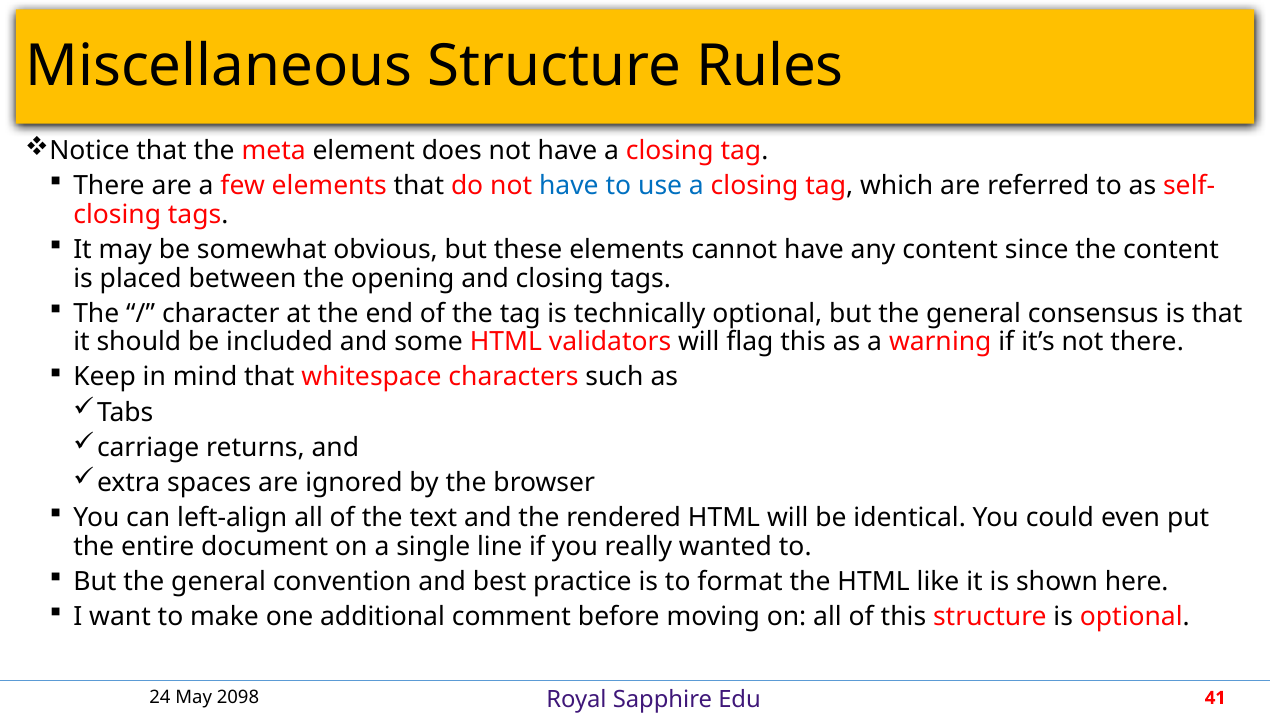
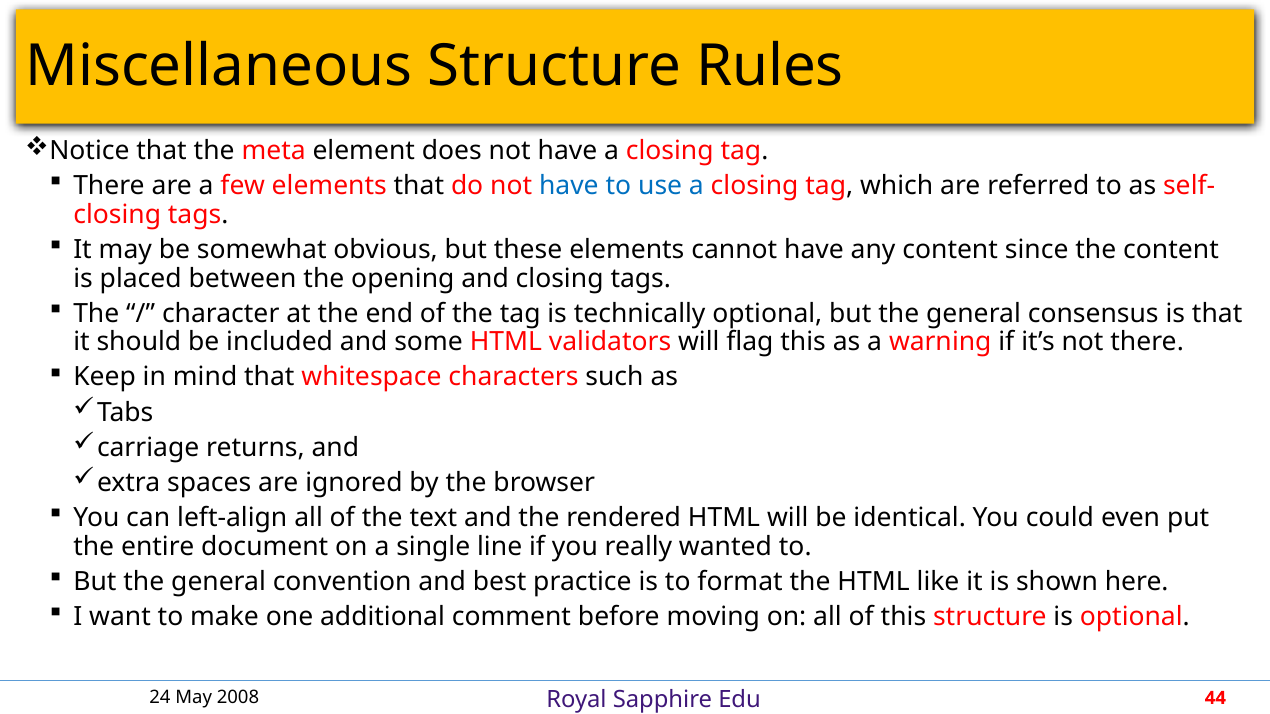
2098: 2098 -> 2008
41: 41 -> 44
